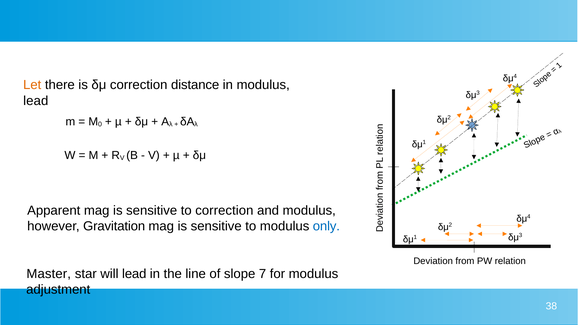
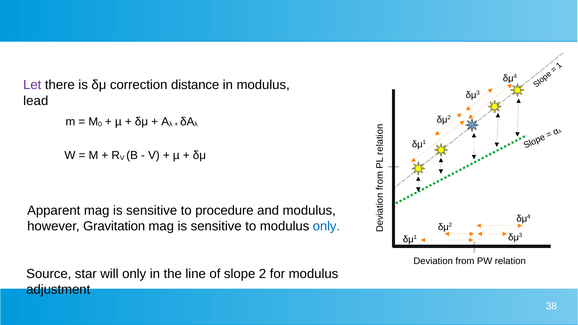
Let colour: orange -> purple
to correction: correction -> procedure
Master: Master -> Source
will lead: lead -> only
7: 7 -> 2
